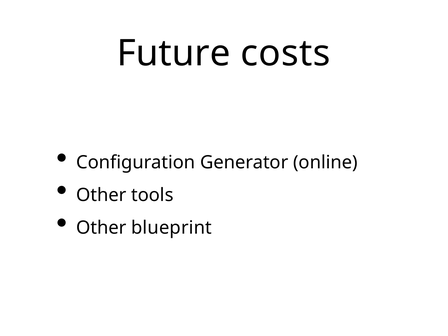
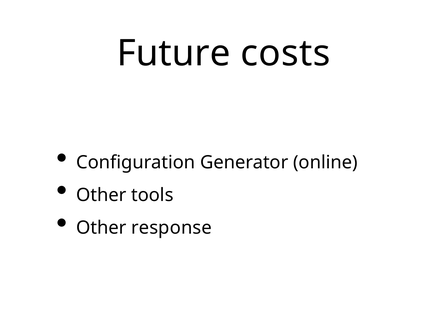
blueprint: blueprint -> response
